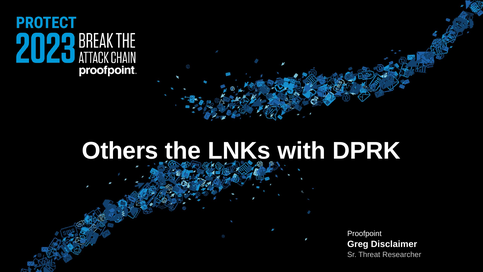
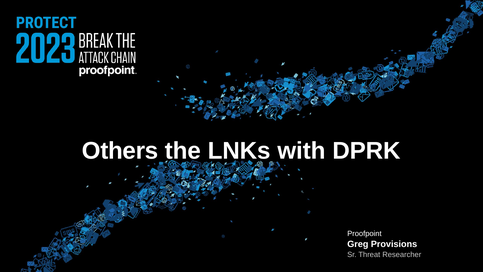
Disclaimer: Disclaimer -> Provisions
